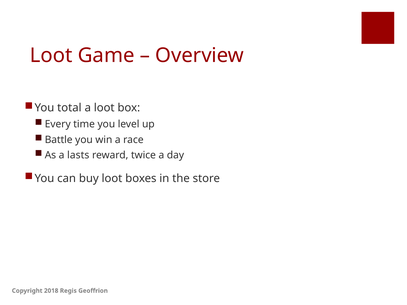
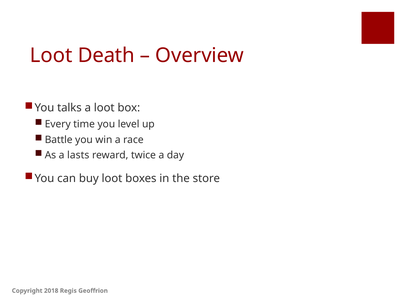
Game: Game -> Death
total: total -> talks
